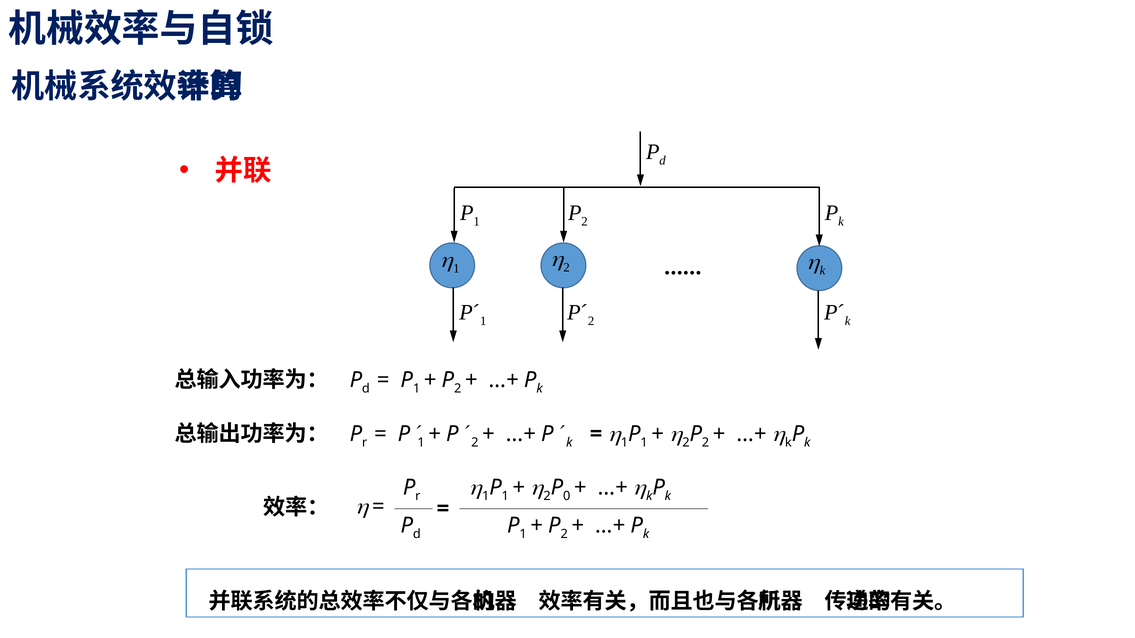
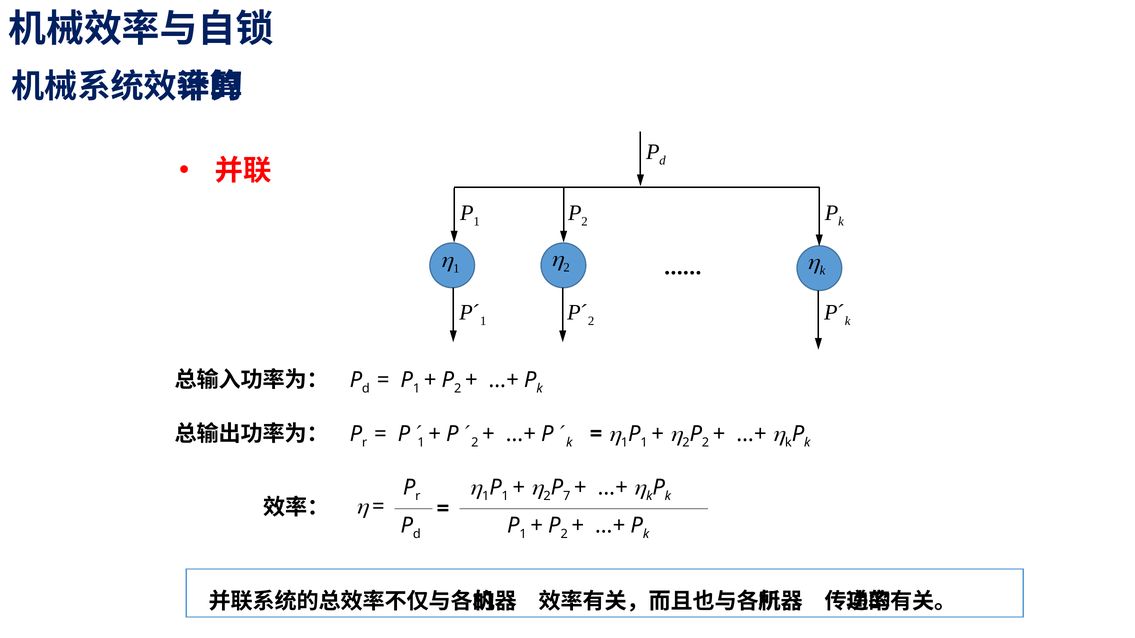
0: 0 -> 7
